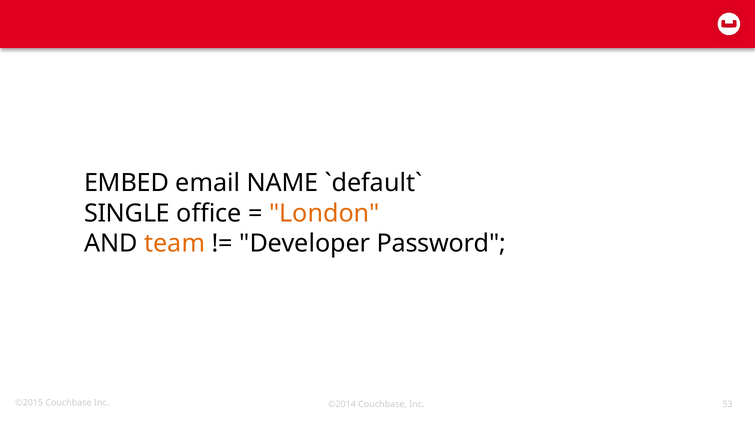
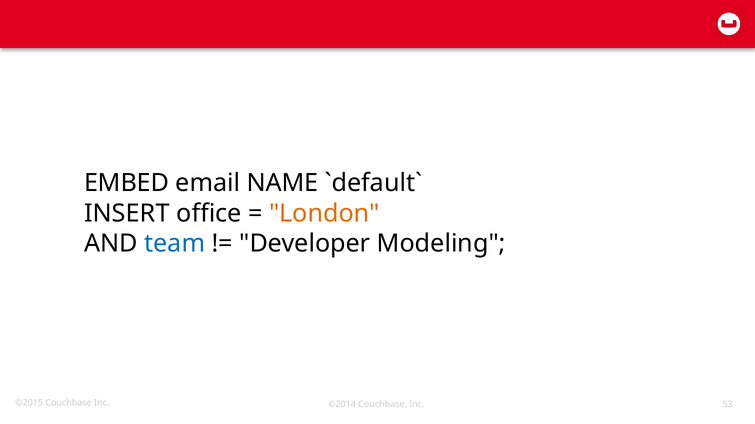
SINGLE: SINGLE -> INSERT
team colour: orange -> blue
Password: Password -> Modeling
